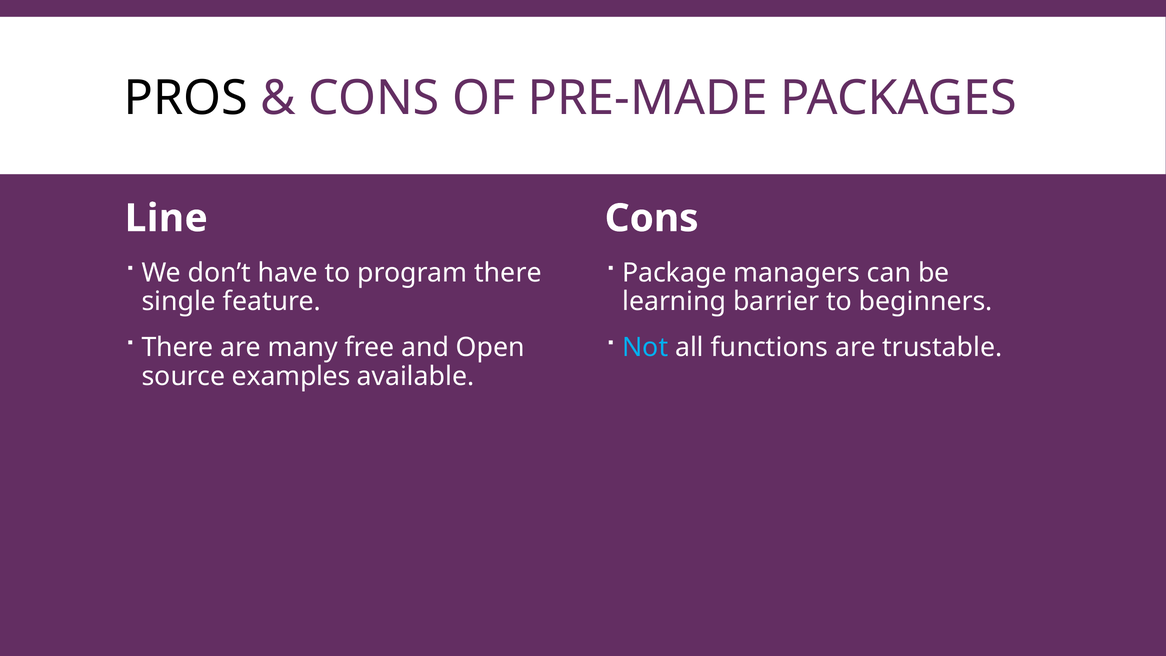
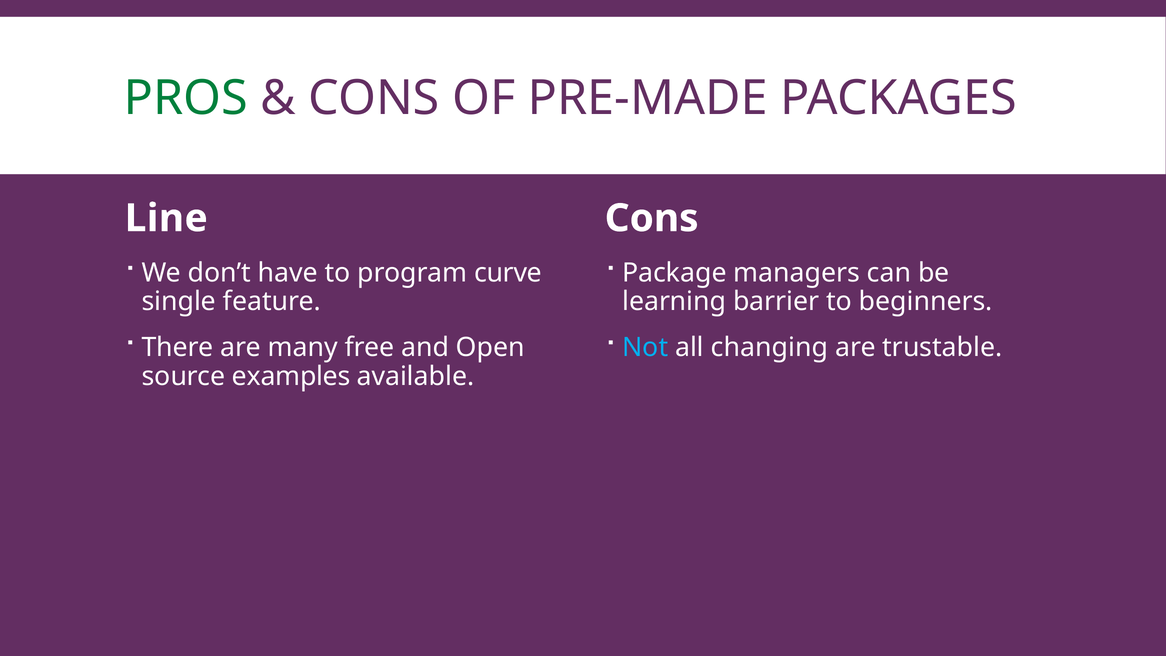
PROS colour: black -> green
program there: there -> curve
functions: functions -> changing
